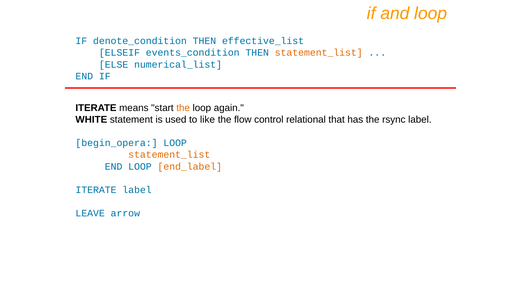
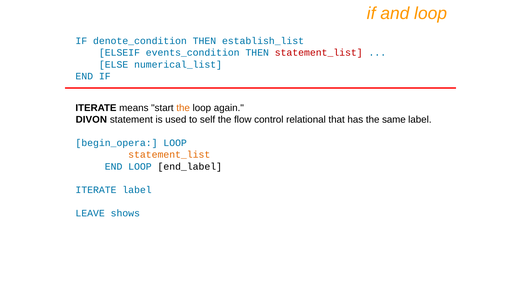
effective_list: effective_list -> establish_list
statement_list at (319, 53) colour: orange -> red
WHITE: WHITE -> DIVON
like: like -> self
rsync: rsync -> same
end_label colour: orange -> black
arrow: arrow -> shows
